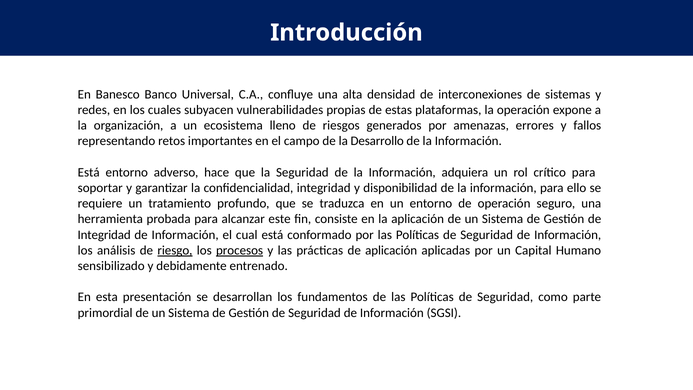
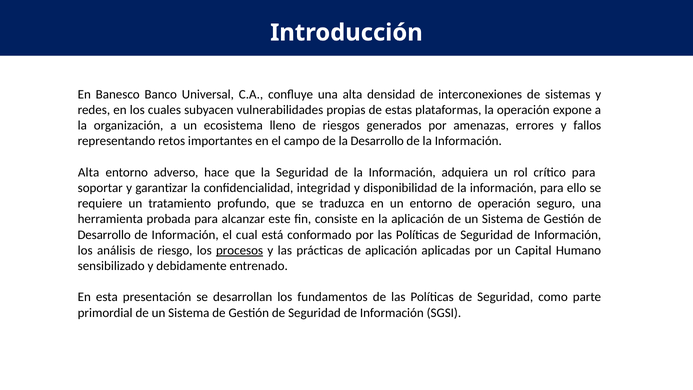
Está at (89, 172): Está -> Alta
Integridad at (104, 235): Integridad -> Desarrollo
riesgo underline: present -> none
